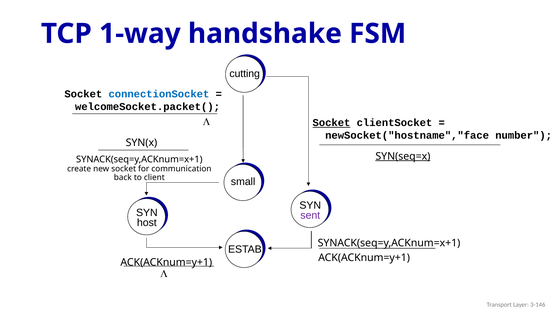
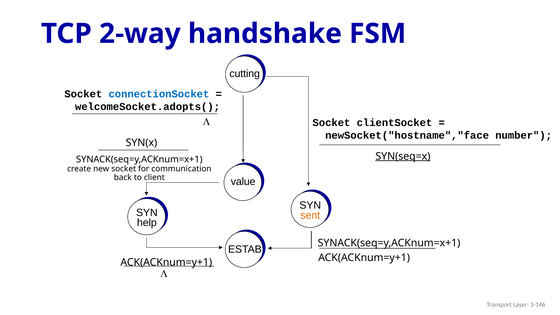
1-way: 1-way -> 2-way
welcomeSocket.packet(: welcomeSocket.packet( -> welcomeSocket.adopts(
Socket at (331, 123) underline: present -> none
small: small -> value
sent colour: purple -> orange
host: host -> help
